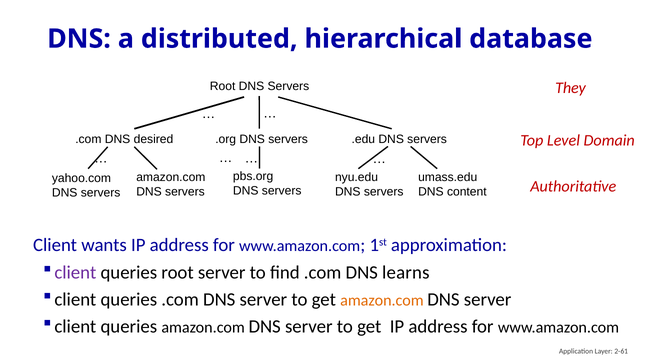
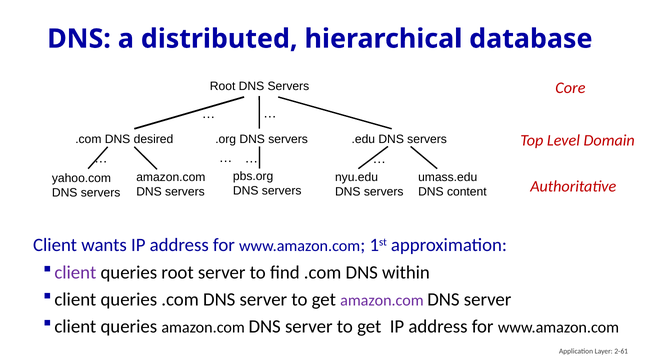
They: They -> Core
learns: learns -> within
amazon.com at (382, 300) colour: orange -> purple
